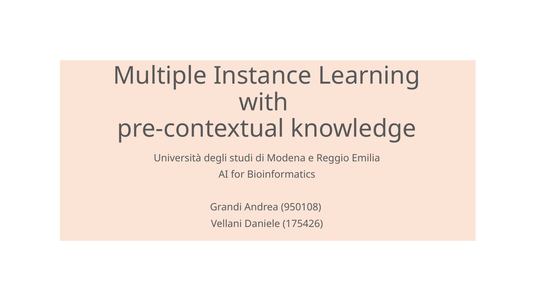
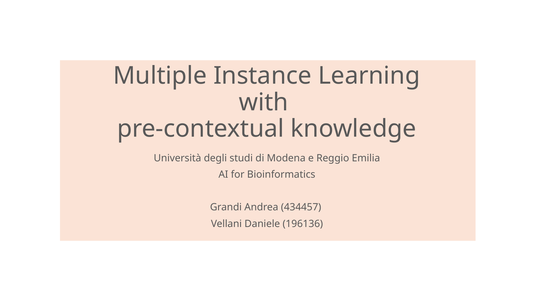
950108: 950108 -> 434457
175426: 175426 -> 196136
